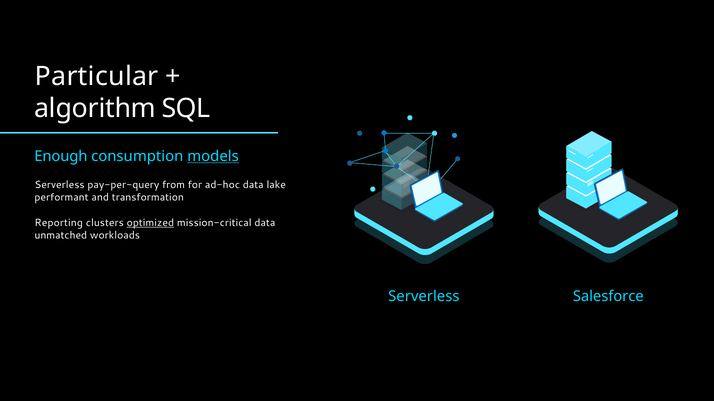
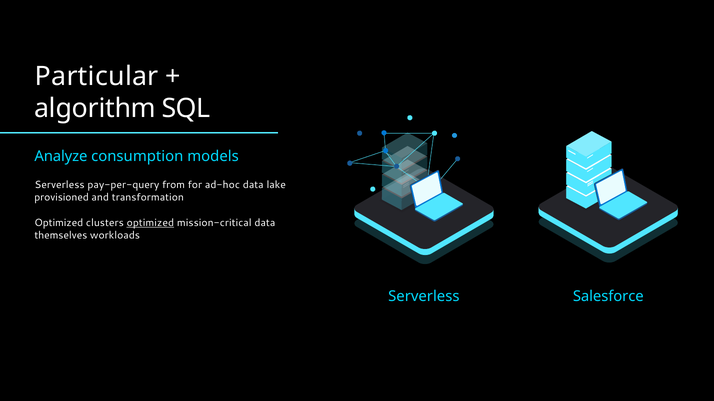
Enough: Enough -> Analyze
models underline: present -> none
performant: performant -> provisioned
Reporting at (59, 223): Reporting -> Optimized
unmatched: unmatched -> themselves
